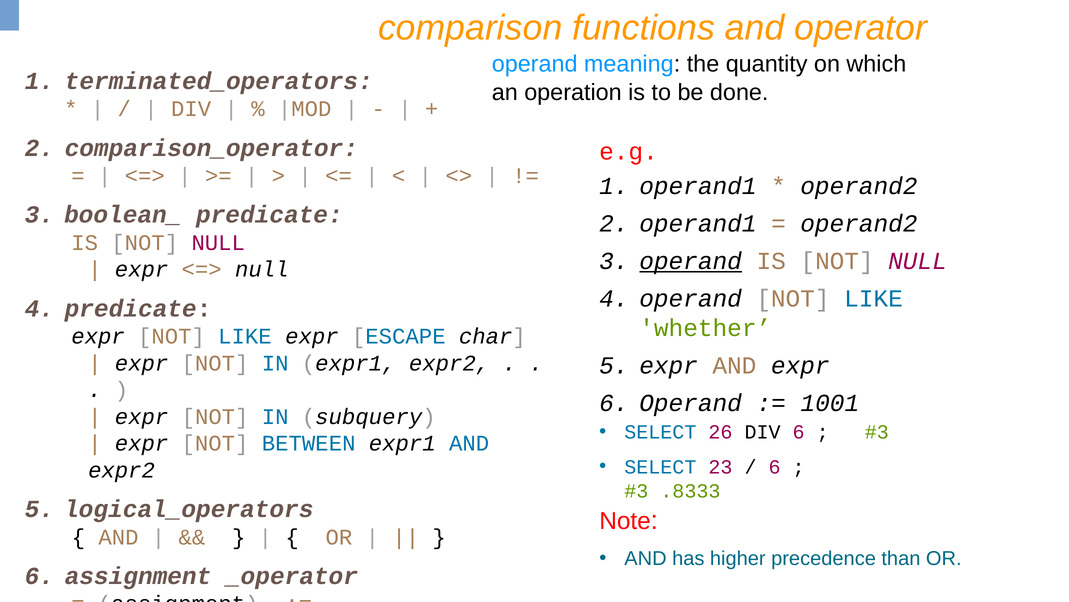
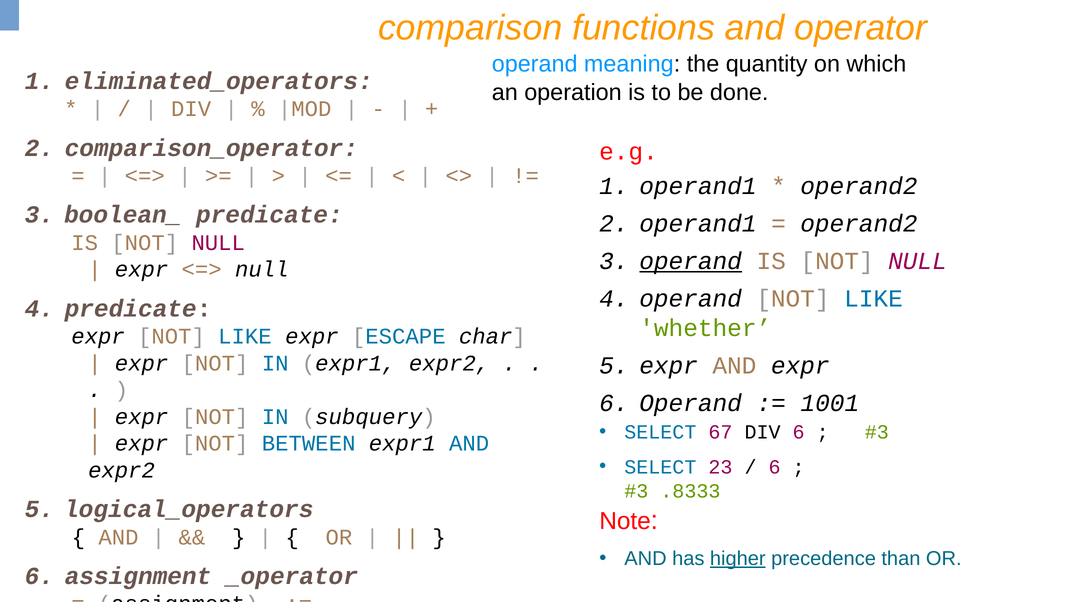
terminated_operators: terminated_operators -> eliminated_operators
26: 26 -> 67
higher underline: none -> present
